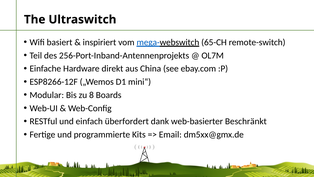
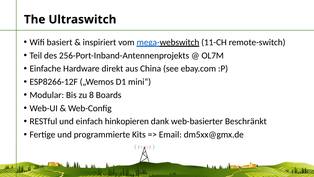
65-CH: 65-CH -> 11-CH
überfordert: überfordert -> hinkopieren
